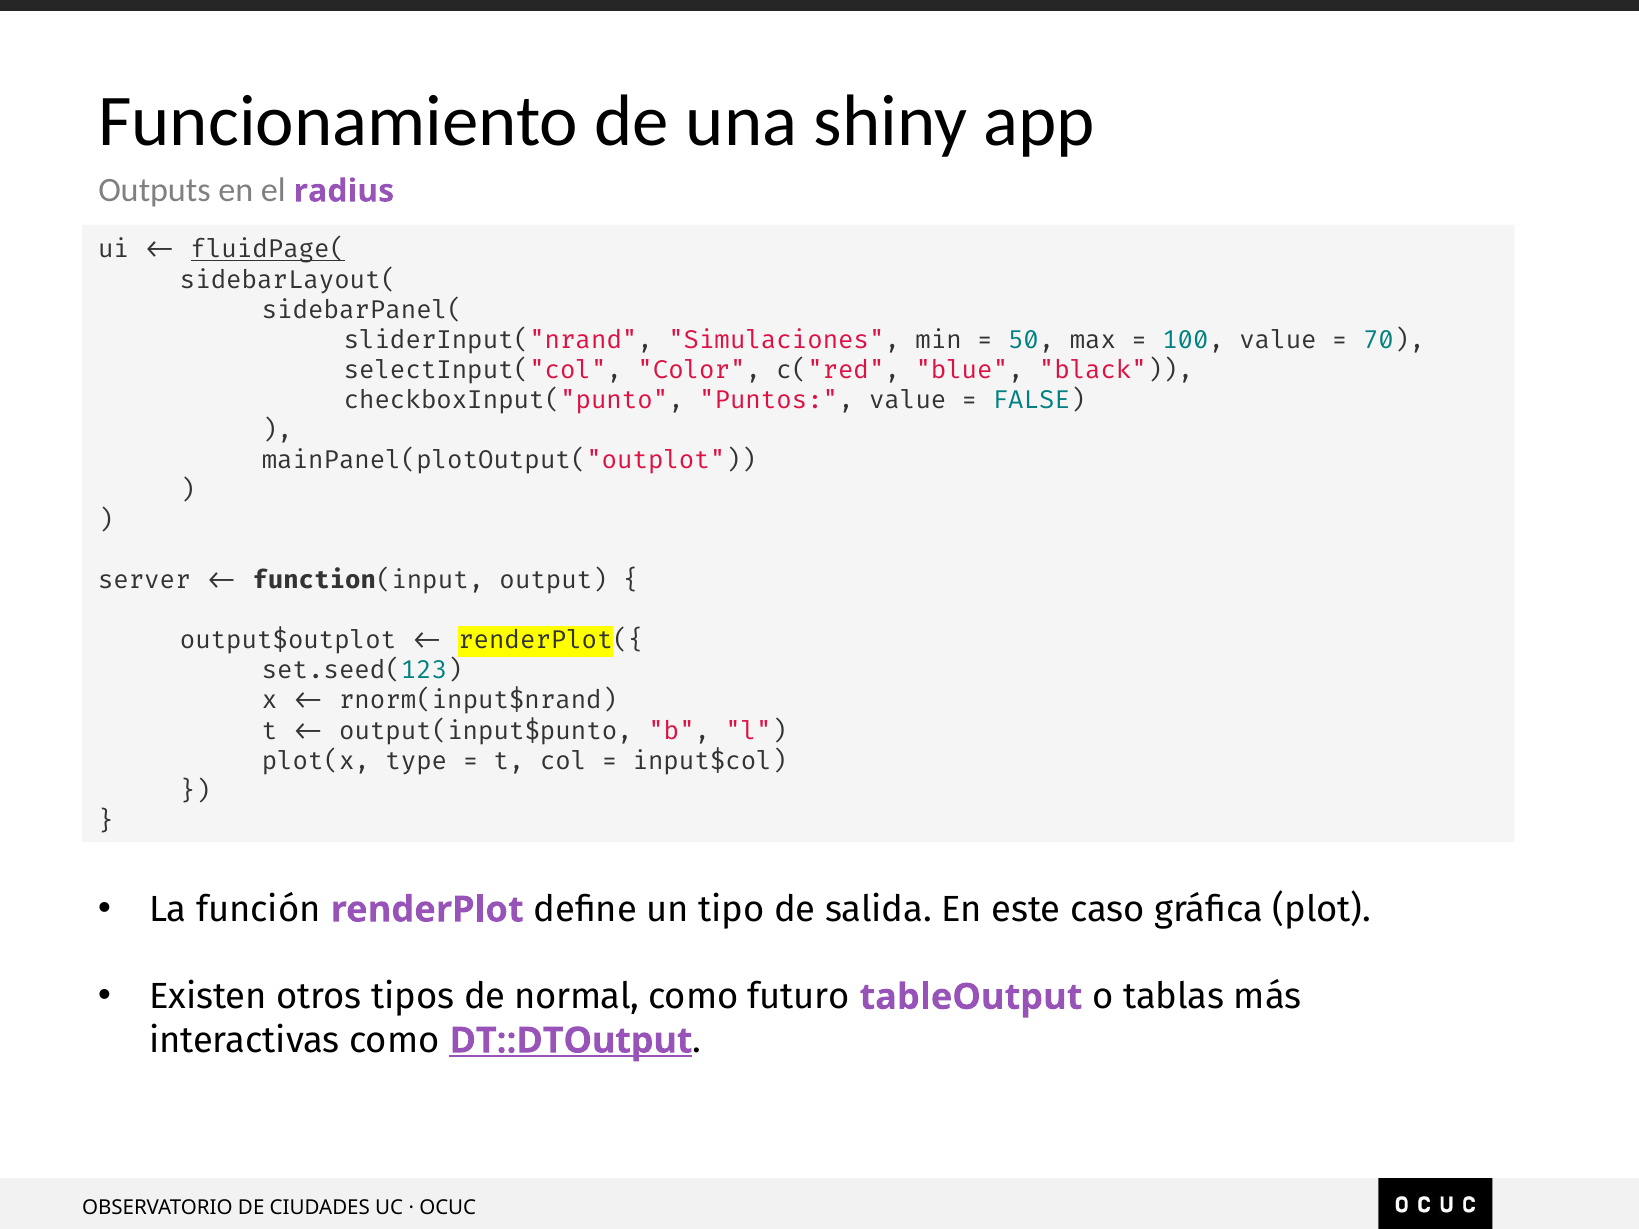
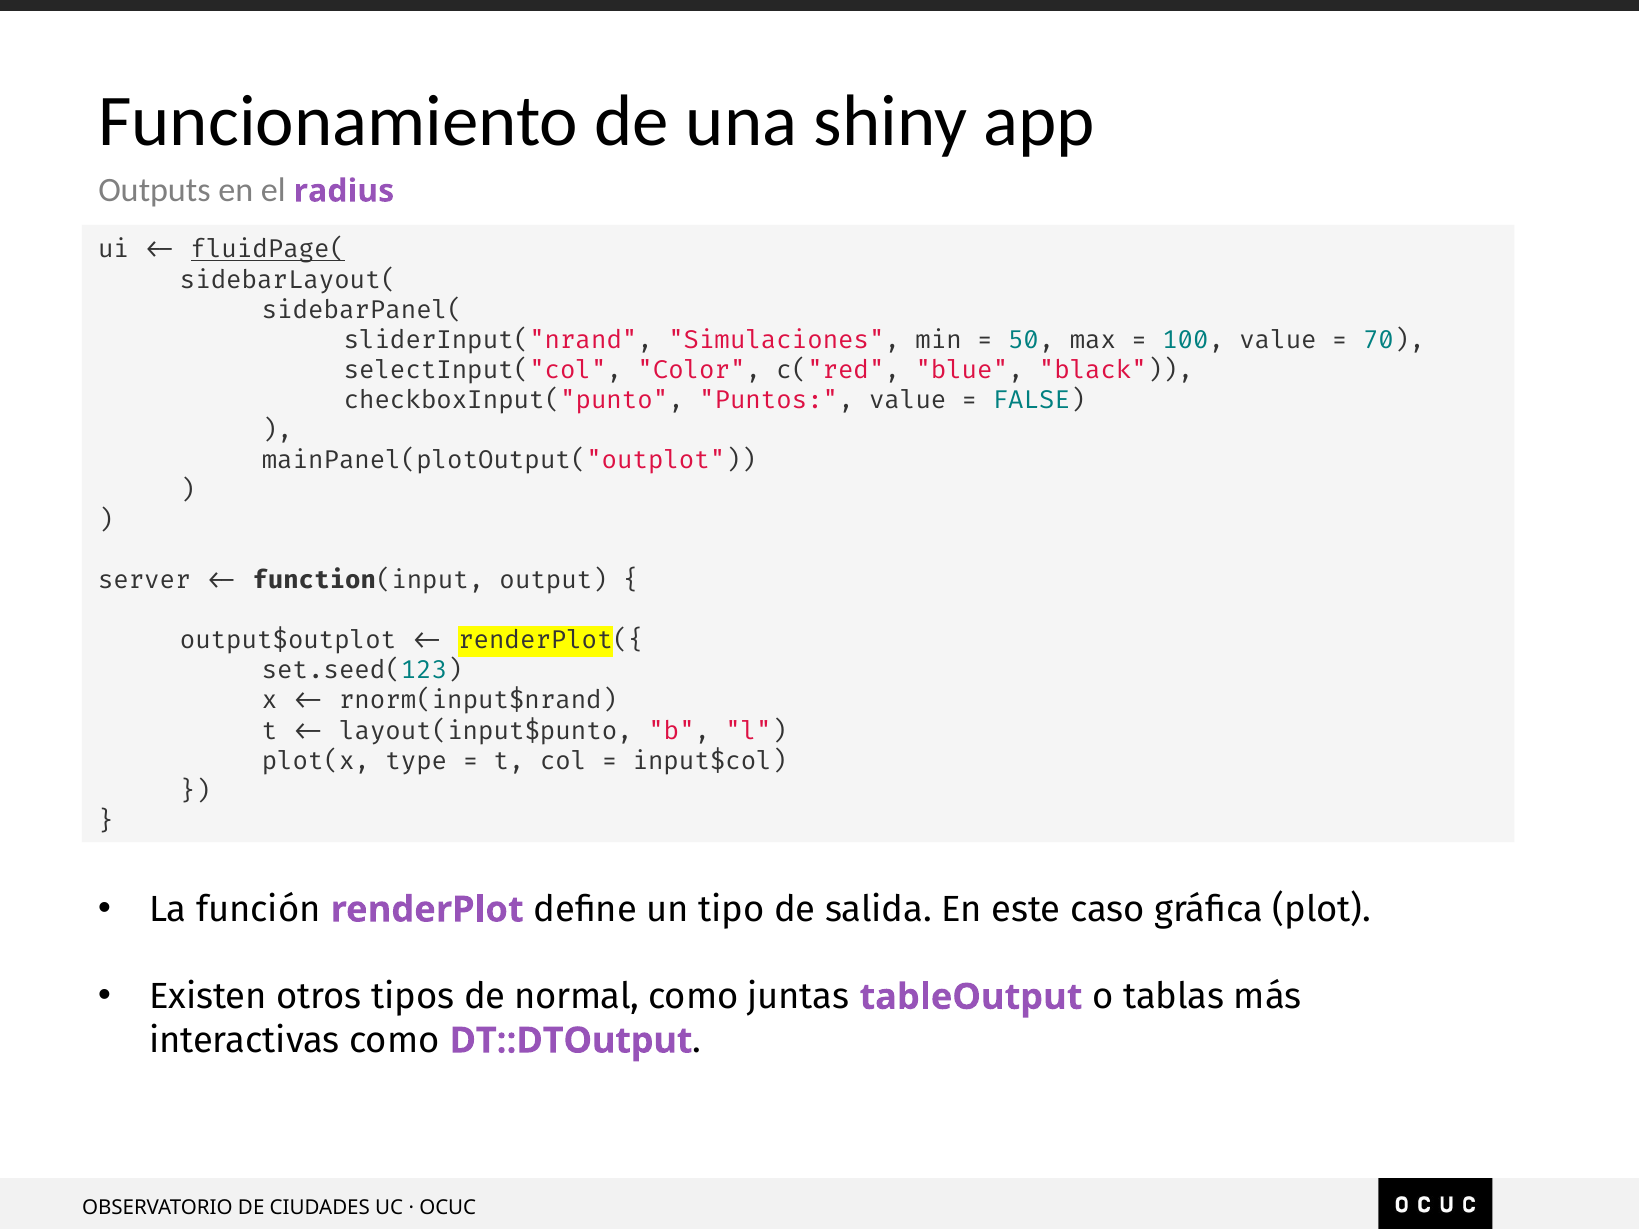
output(input$punto: output(input$punto -> layout(input$punto
futuro: futuro -> juntas
DT::DTOutput underline: present -> none
